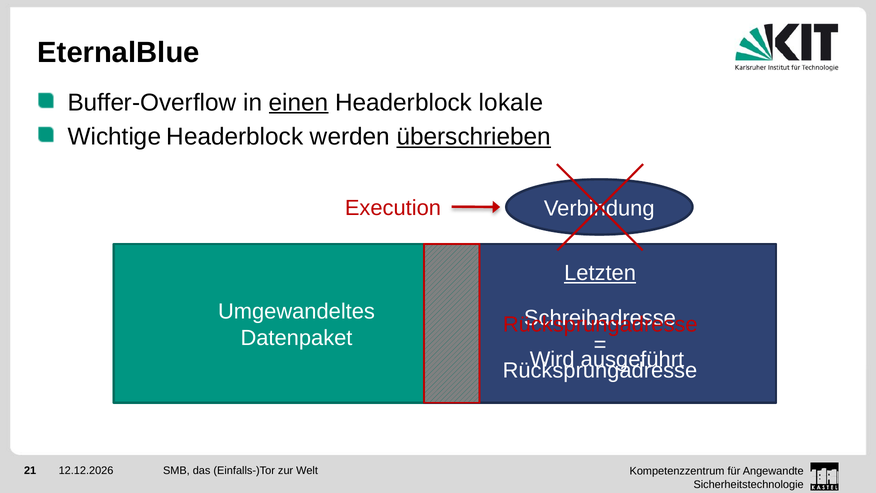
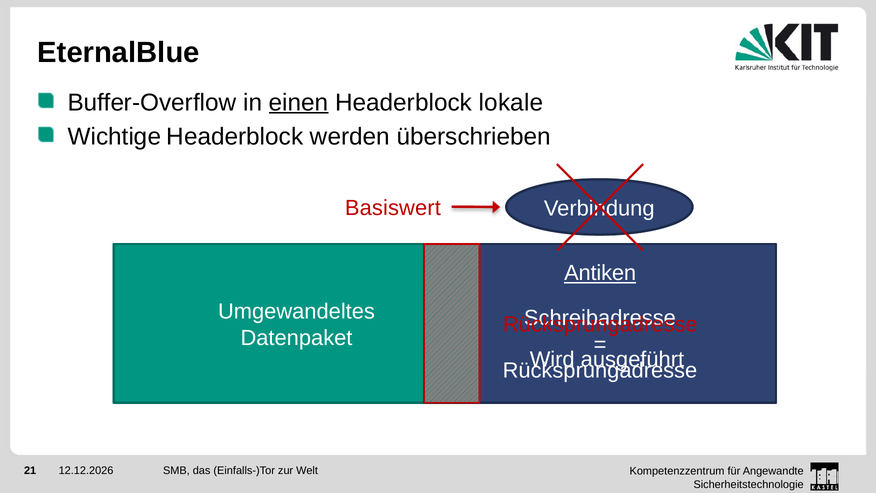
überschrieben underline: present -> none
Execution: Execution -> Basiswert
Letzten: Letzten -> Antiken
